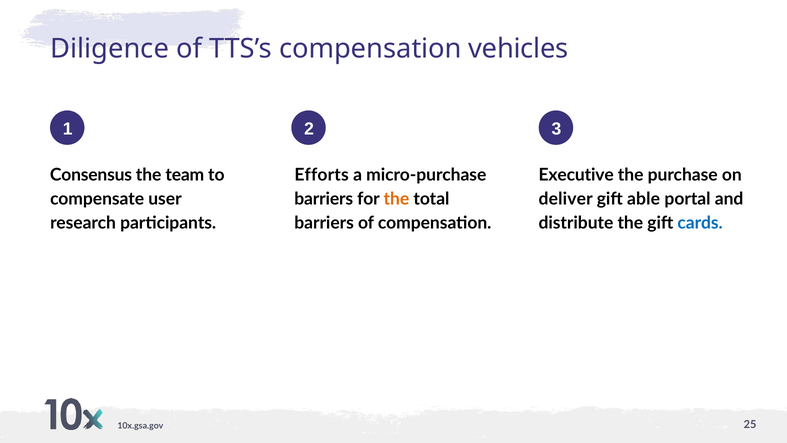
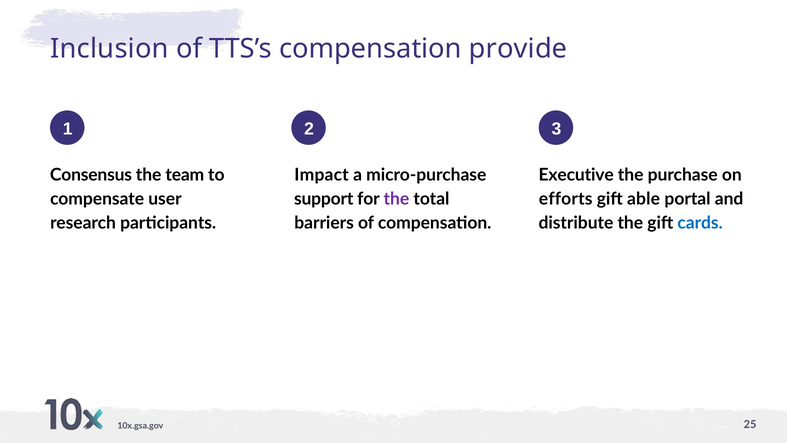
Diligence: Diligence -> Inclusion
vehicles: vehicles -> provide
Efforts: Efforts -> Impact
barriers at (324, 199): barriers -> support
the at (396, 199) colour: orange -> purple
deliver: deliver -> efforts
